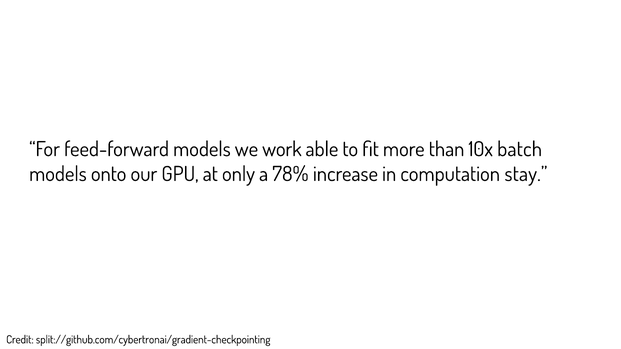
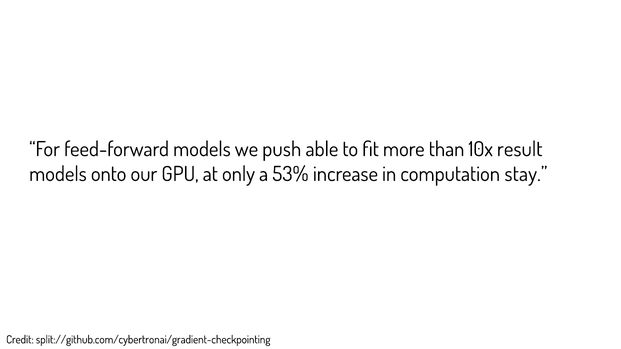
work: work -> push
batch: batch -> result
78%: 78% -> 53%
